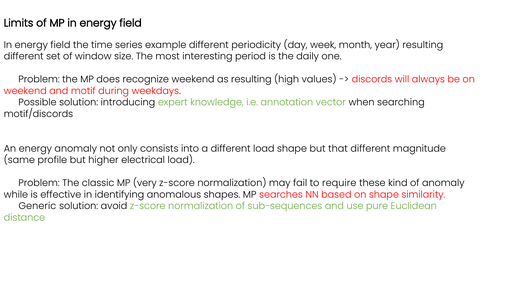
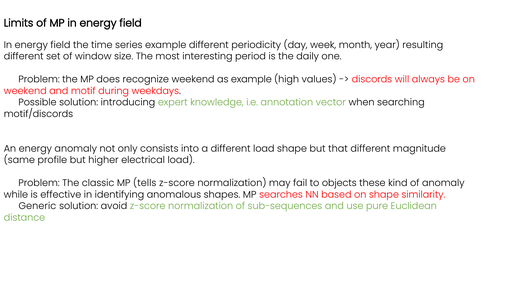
as resulting: resulting -> example
very: very -> tells
require: require -> objects
